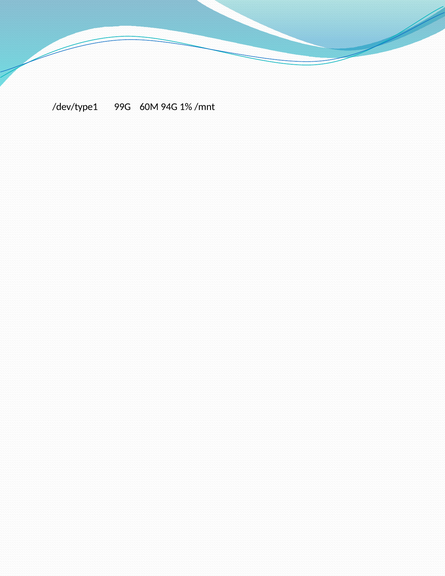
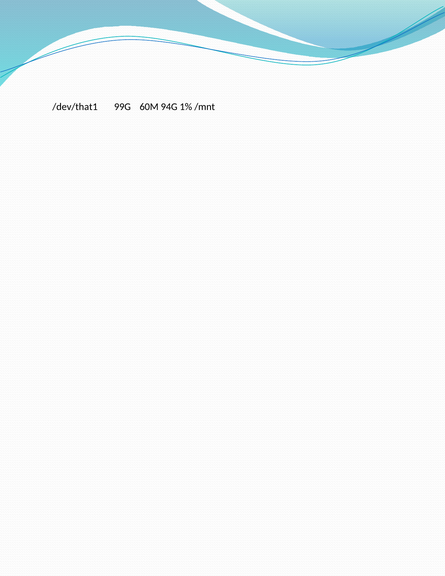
/dev/type1: /dev/type1 -> /dev/that1
